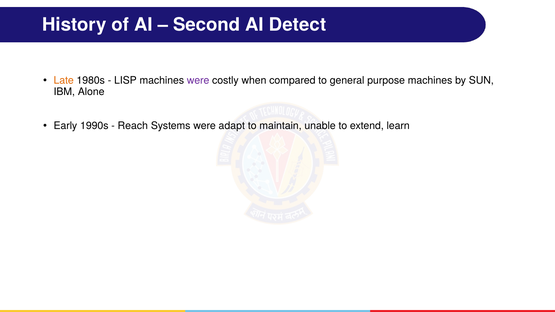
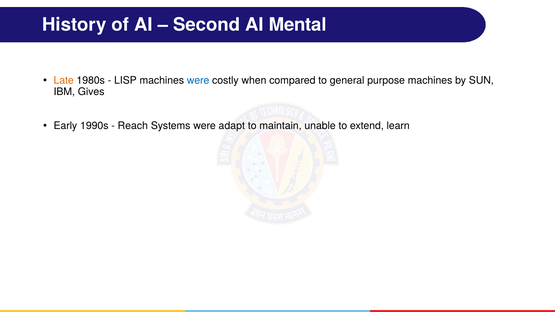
Detect: Detect -> Mental
were at (198, 80) colour: purple -> blue
Alone: Alone -> Gives
